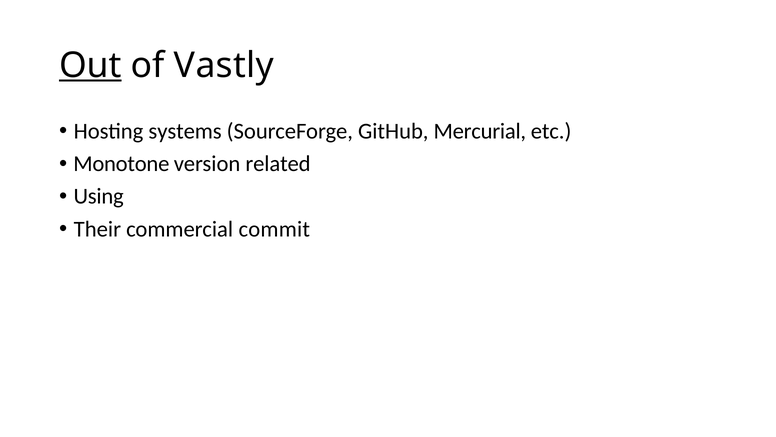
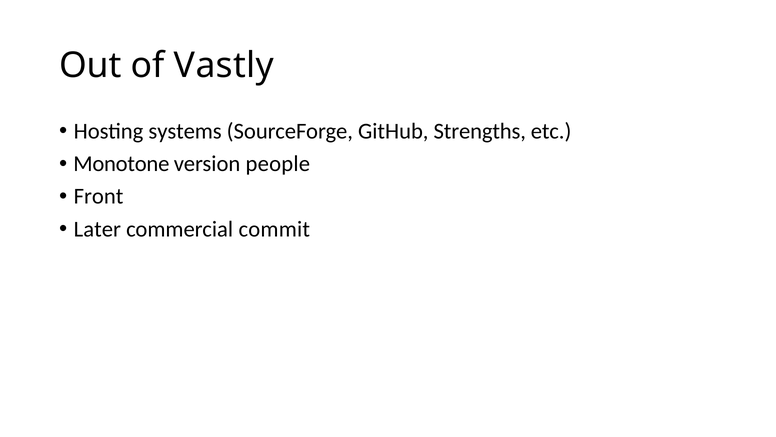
Out underline: present -> none
Mercurial: Mercurial -> Strengths
related: related -> people
Using: Using -> Front
Their: Their -> Later
